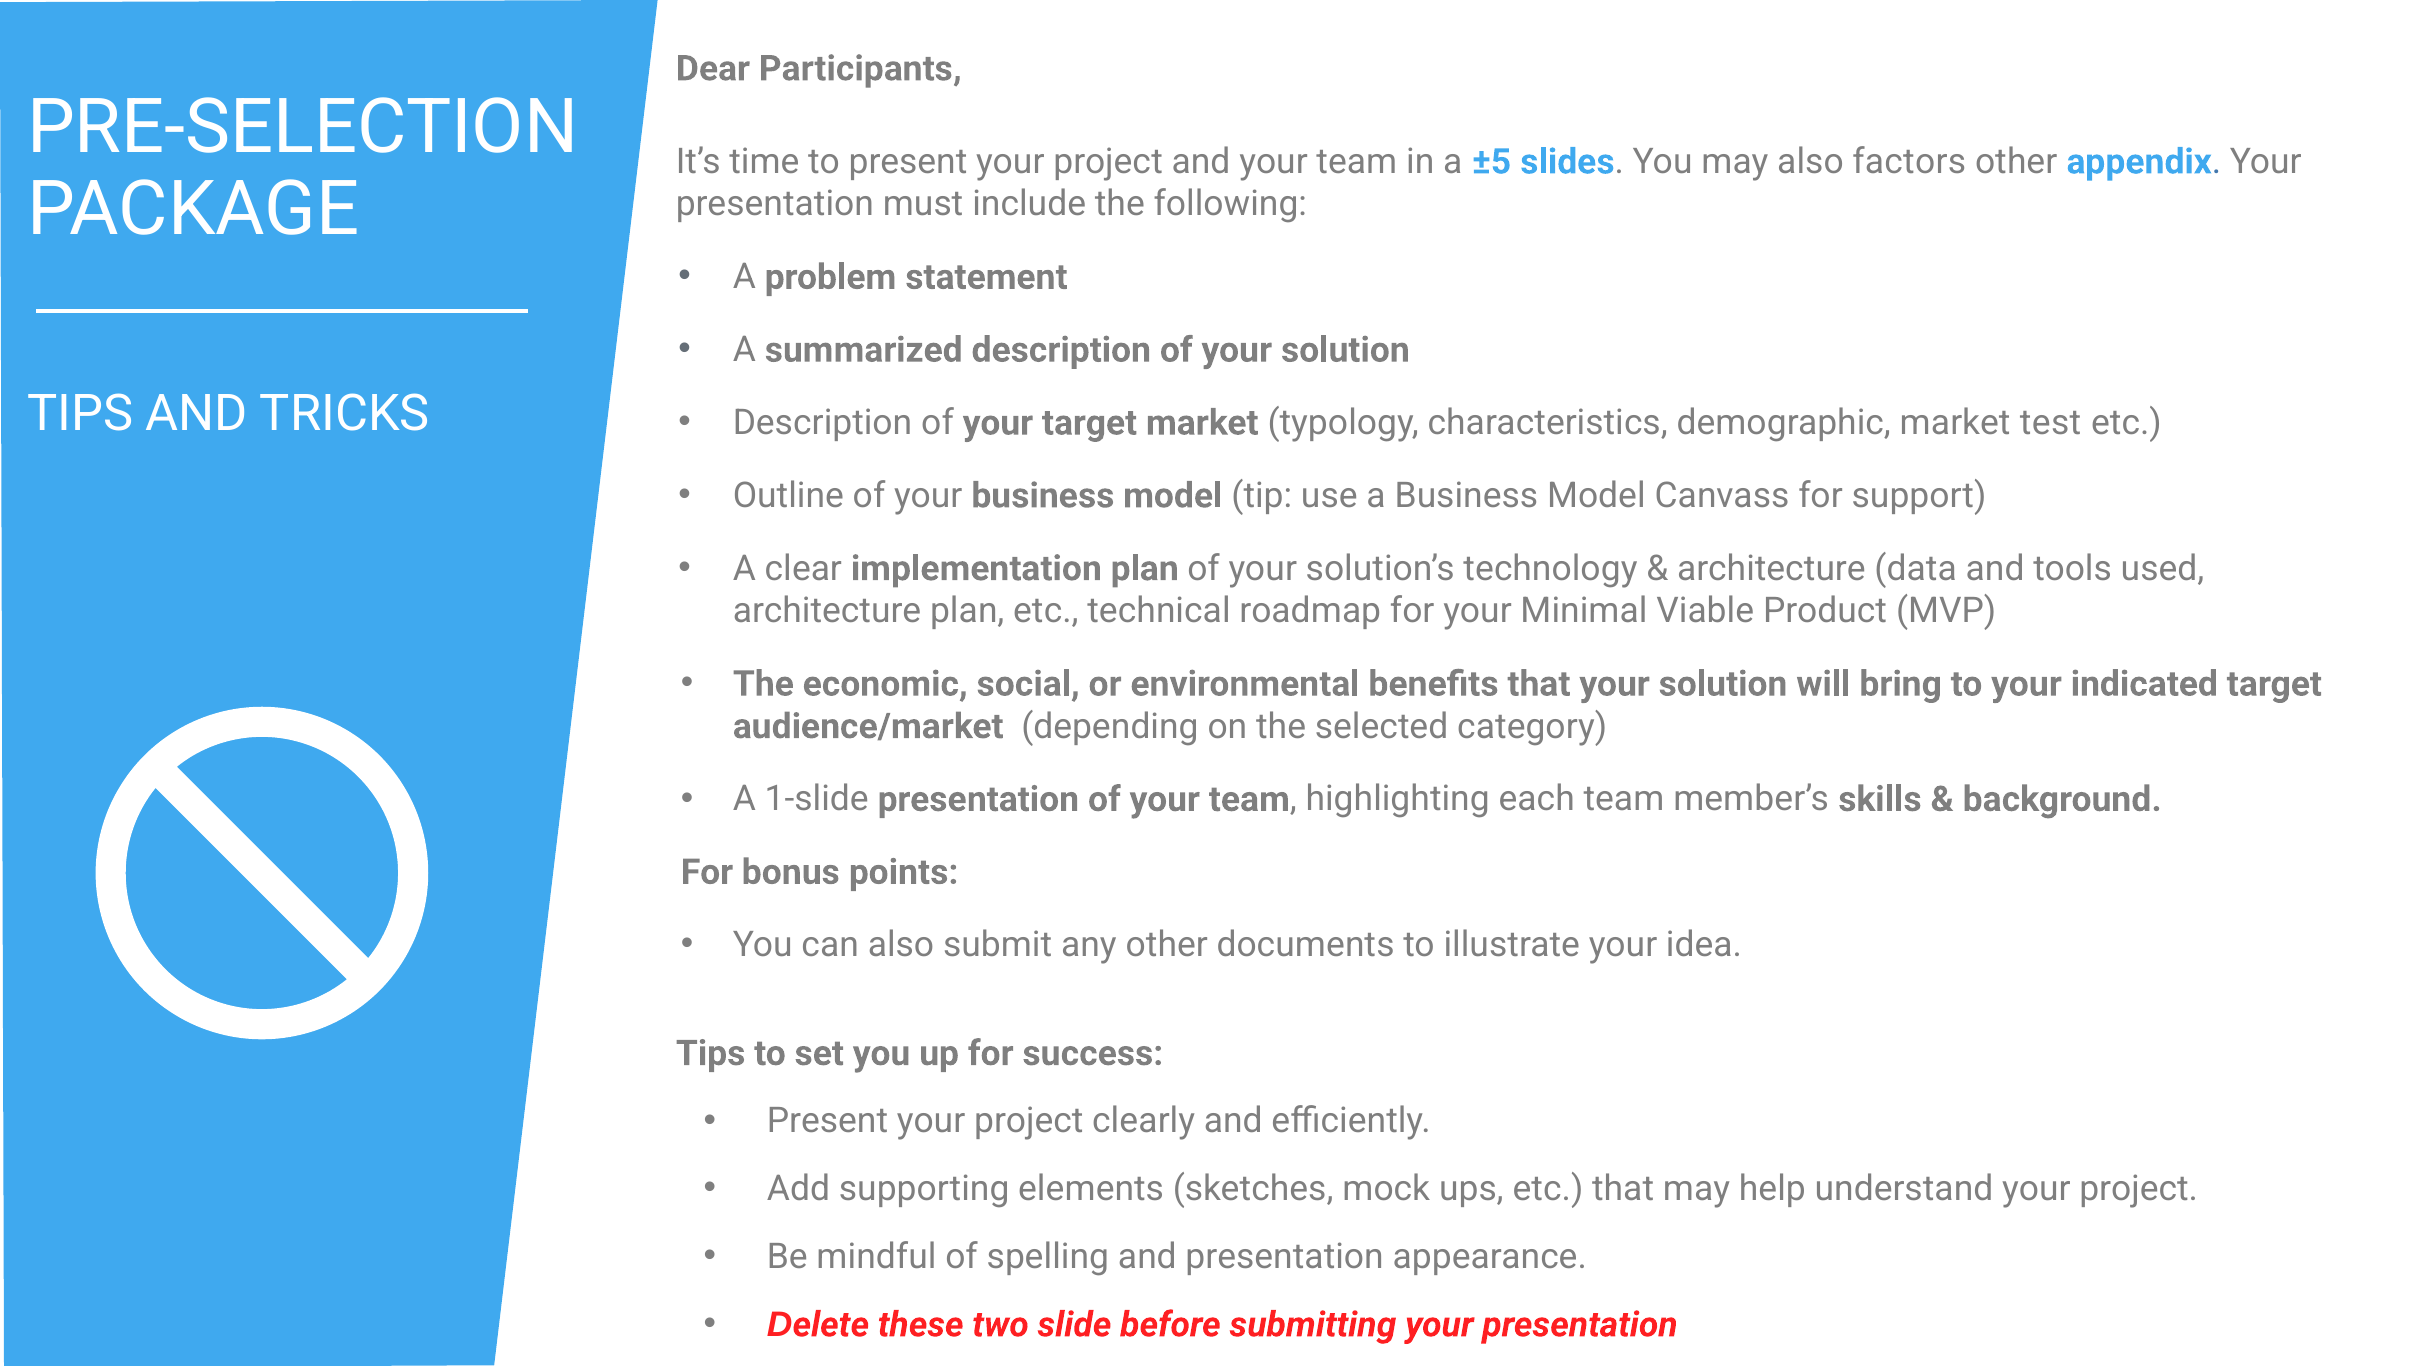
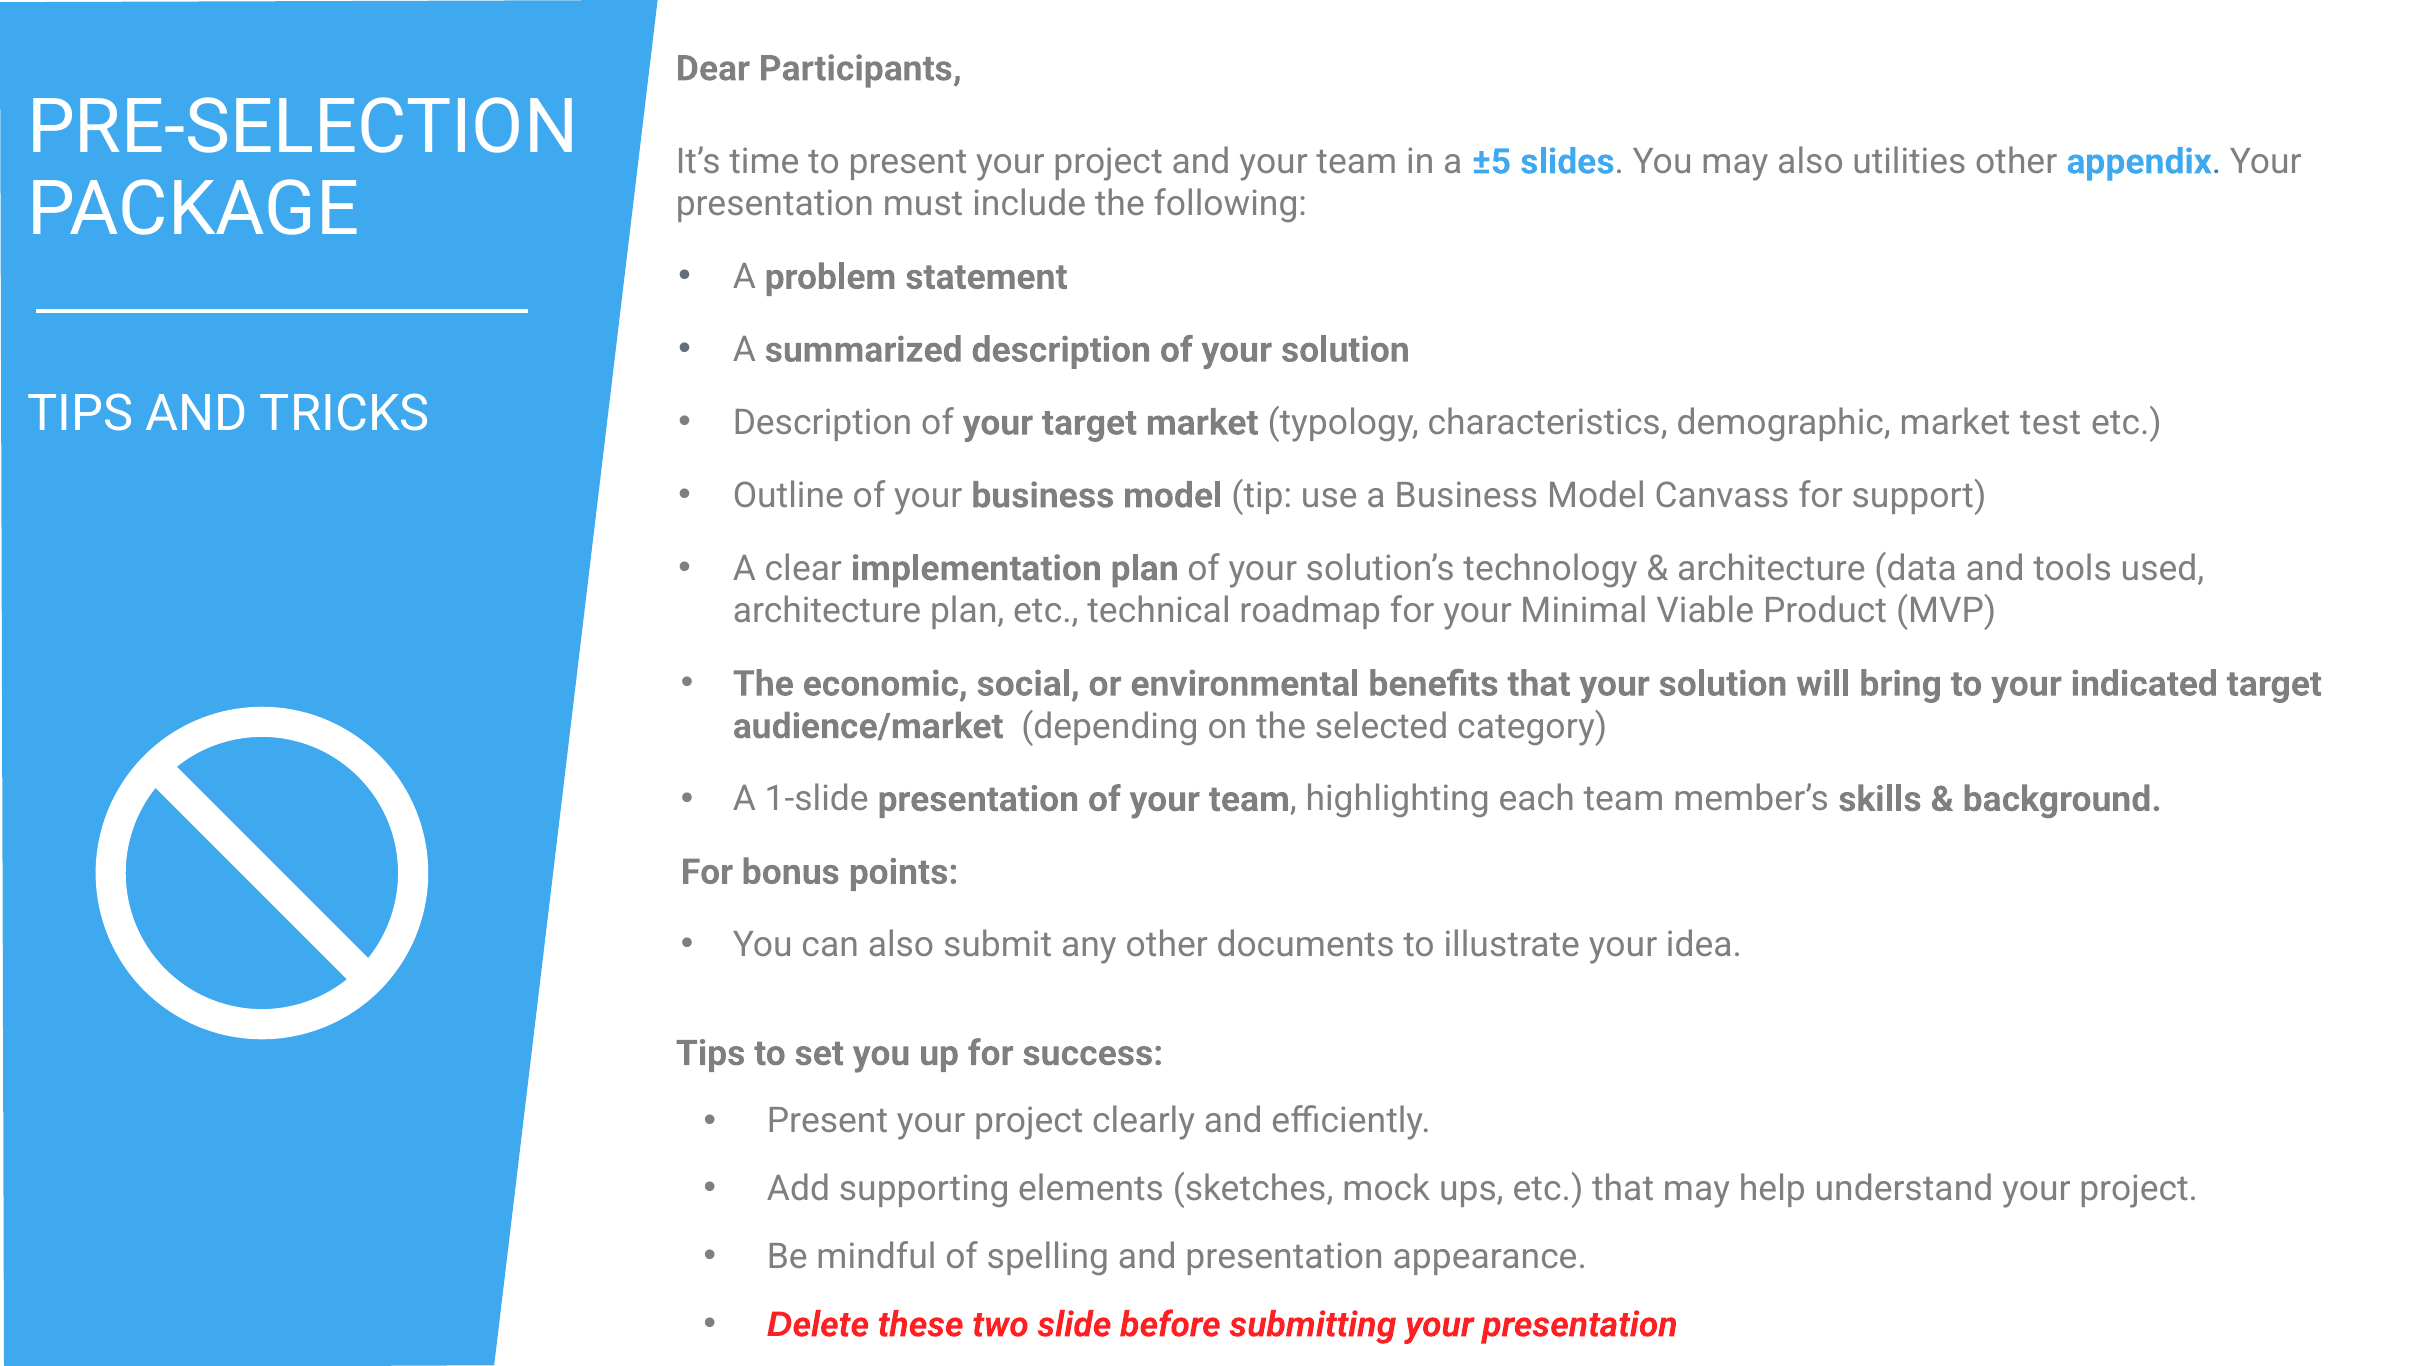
factors: factors -> utilities
